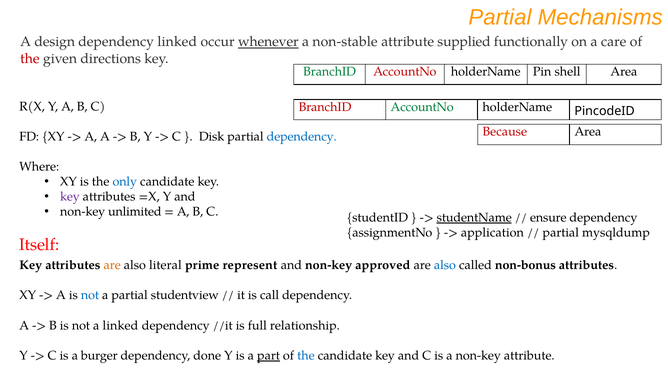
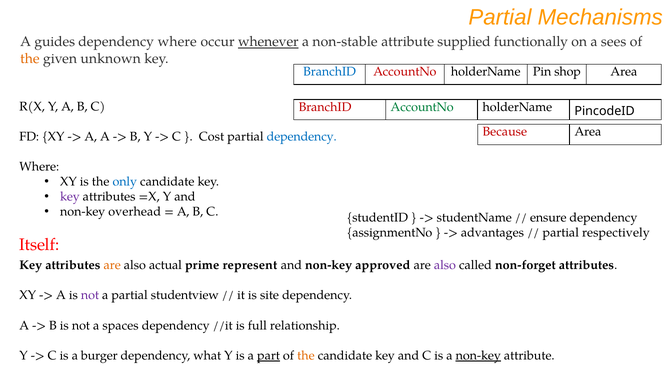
design: design -> guides
linked at (177, 42): linked -> where
care: care -> sees
the at (30, 59) colour: red -> orange
directions: directions -> unknown
BranchID at (330, 72) colour: green -> blue
shell: shell -> shop
Disk: Disk -> Cost
unlimited: unlimited -> overhead
studentName underline: present -> none
application: application -> advantages
mysqldump: mysqldump -> respectively
literal: literal -> actual
also at (445, 265) colour: blue -> purple
non-bonus: non-bonus -> non-forget
not at (90, 295) colour: blue -> purple
call: call -> site
a linked: linked -> spaces
done: done -> what
the at (306, 355) colour: blue -> orange
non-key at (478, 355) underline: none -> present
